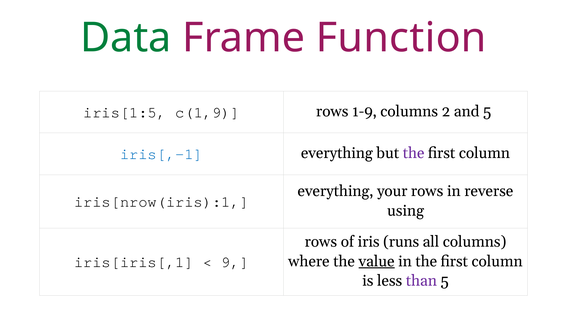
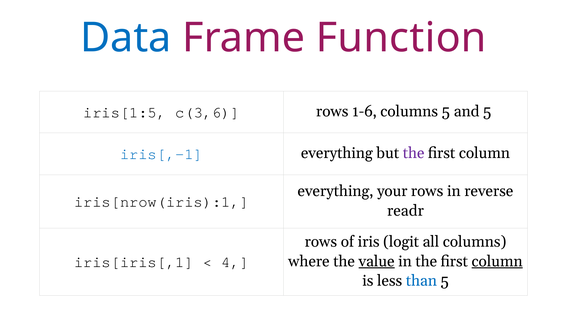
Data colour: green -> blue
c(1,9: c(1,9 -> c(3,6
1-9: 1-9 -> 1-6
columns 2: 2 -> 5
using: using -> readr
runs: runs -> logit
9: 9 -> 4
column at (497, 261) underline: none -> present
than colour: purple -> blue
